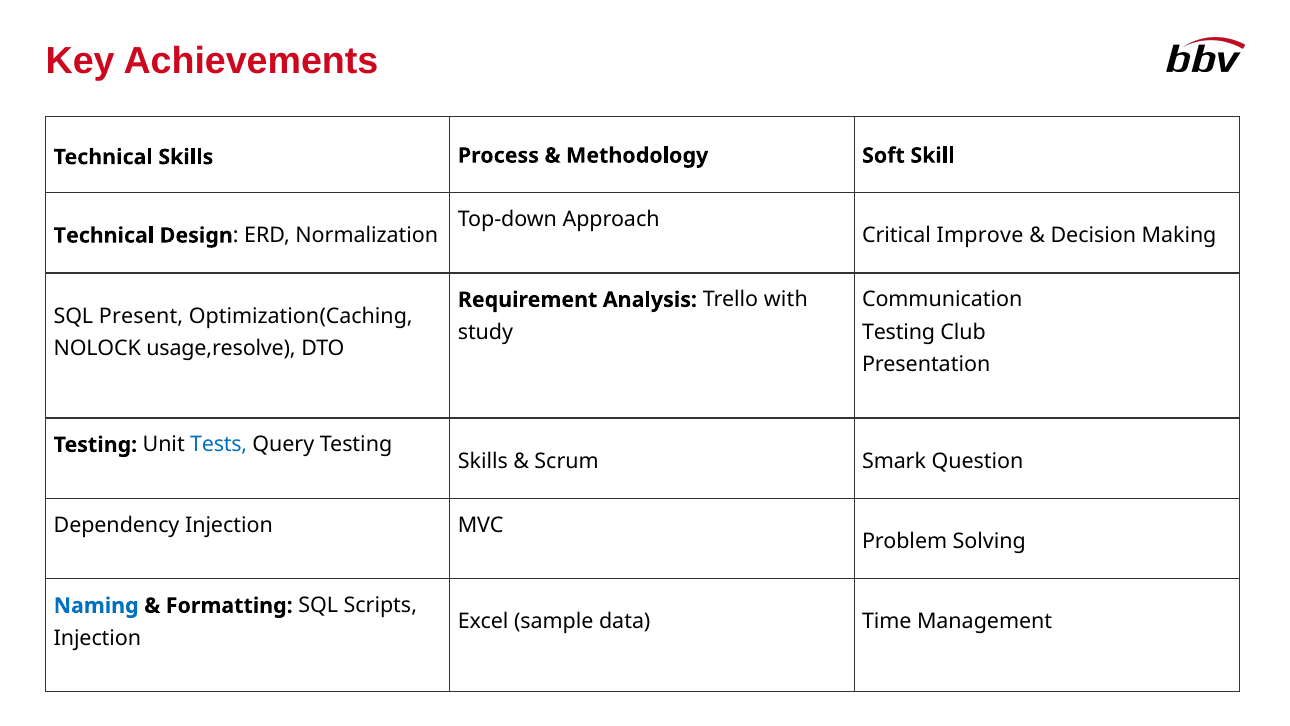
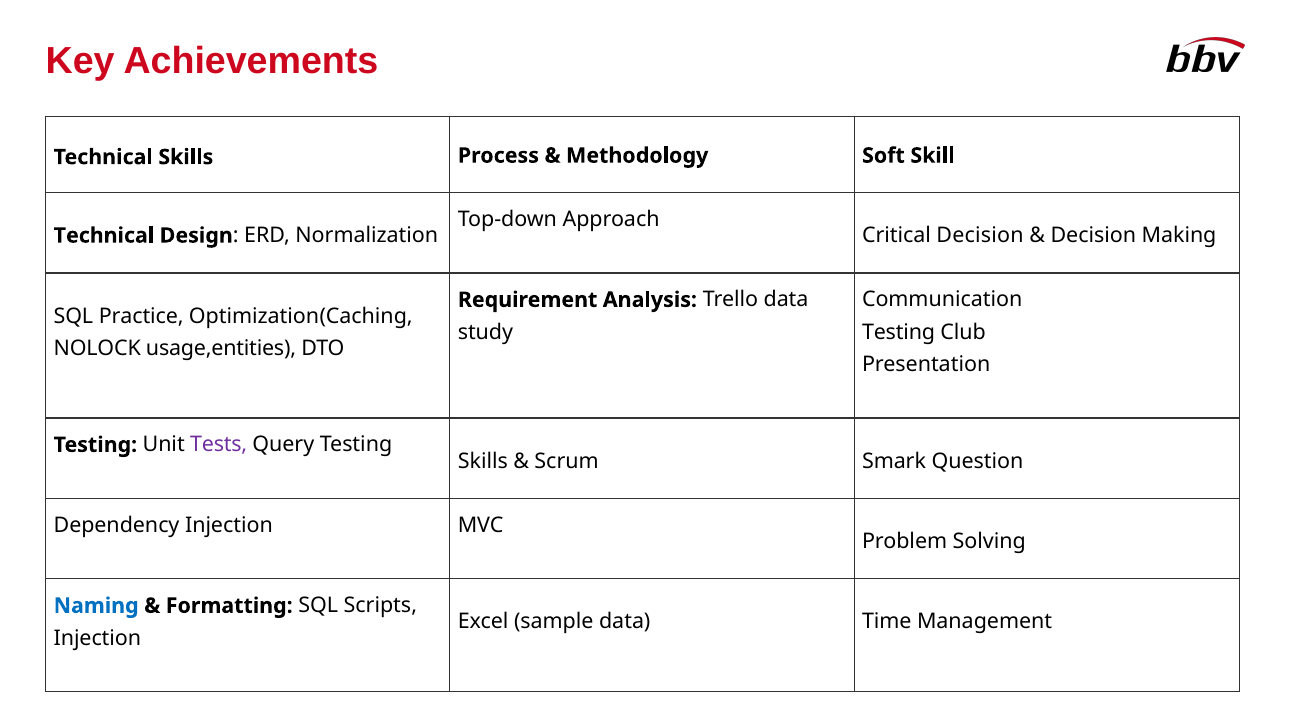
Critical Improve: Improve -> Decision
Trello with: with -> data
Present: Present -> Practice
usage,resolve: usage,resolve -> usage,entities
Tests colour: blue -> purple
